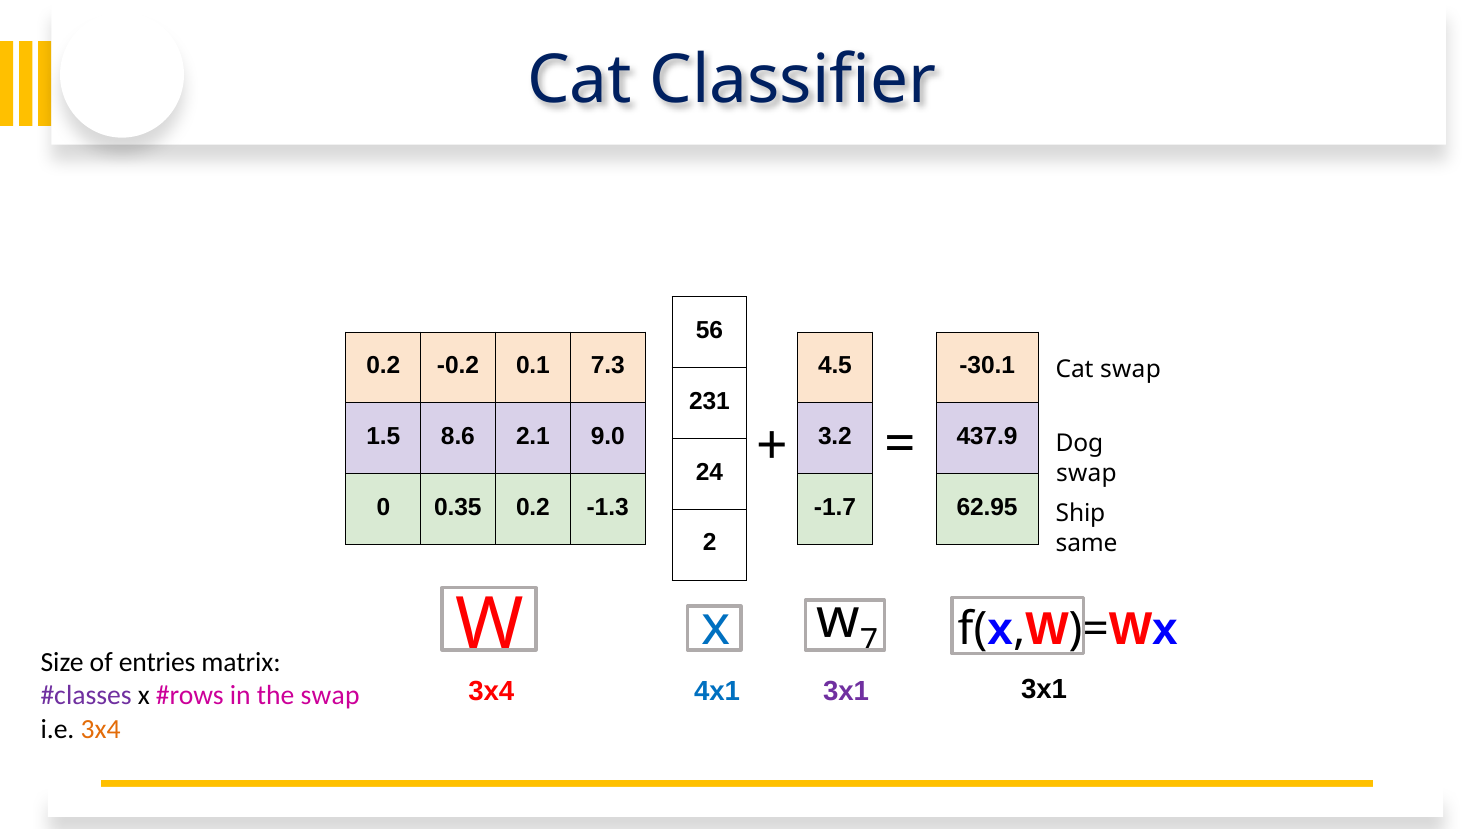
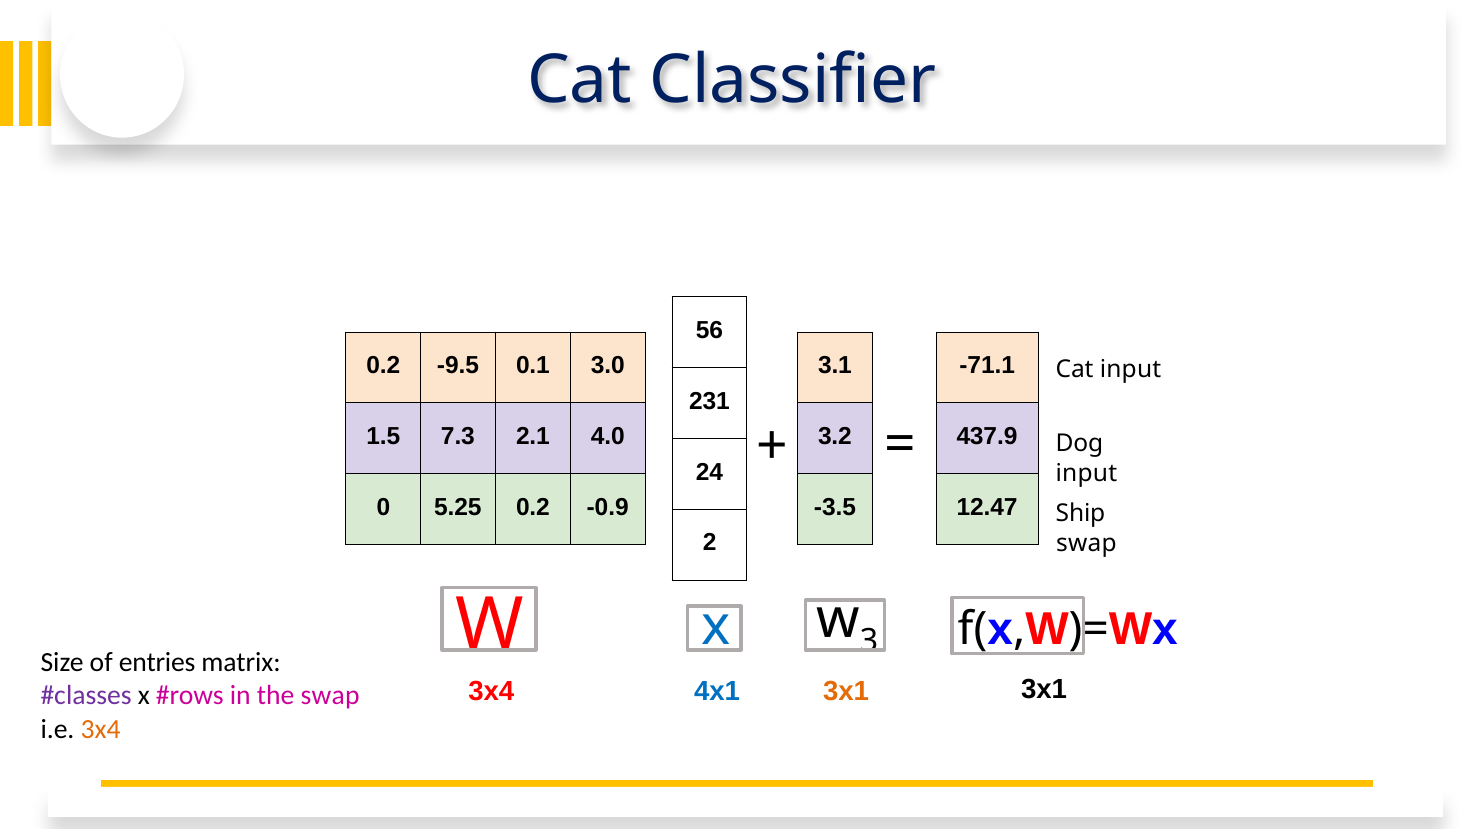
-0.2: -0.2 -> -9.5
7.3: 7.3 -> 3.0
4.5: 4.5 -> 3.1
-30.1: -30.1 -> -71.1
Cat swap: swap -> input
8.6: 8.6 -> 7.3
9.0: 9.0 -> 4.0
swap at (1086, 473): swap -> input
0.35: 0.35 -> 5.25
-1.3: -1.3 -> -0.9
-1.7: -1.7 -> -3.5
62.95: 62.95 -> 12.47
same at (1087, 543): same -> swap
7: 7 -> 3
3x1 at (846, 692) colour: purple -> orange
